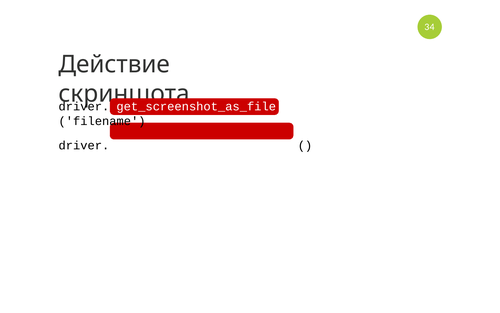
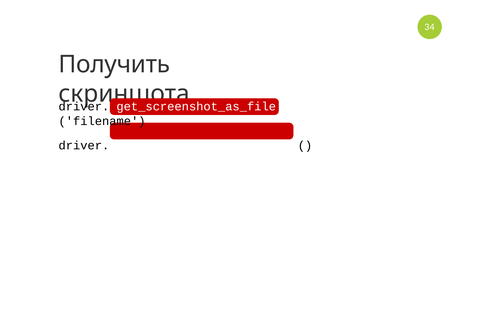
Действие: Действие -> Получить
